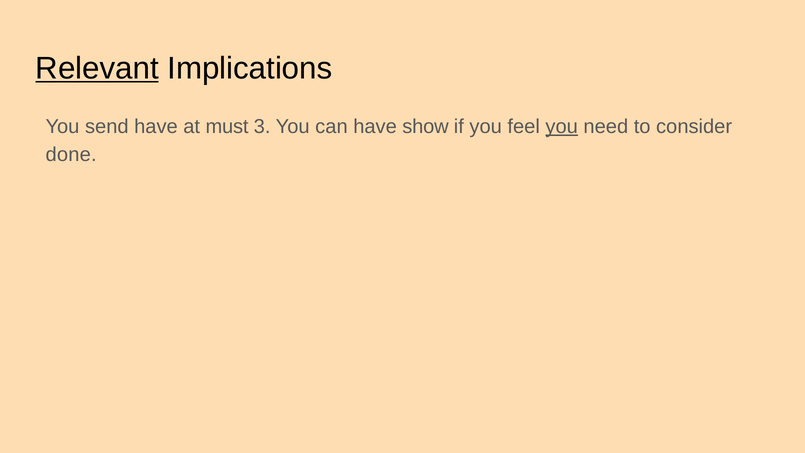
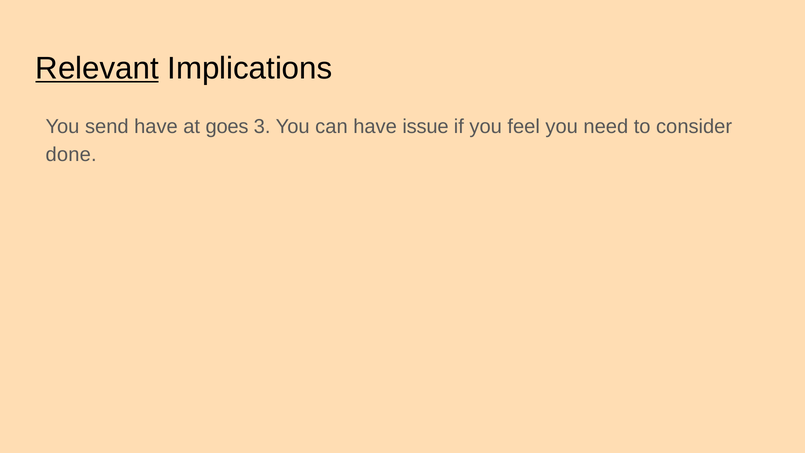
must: must -> goes
show: show -> issue
you at (562, 127) underline: present -> none
